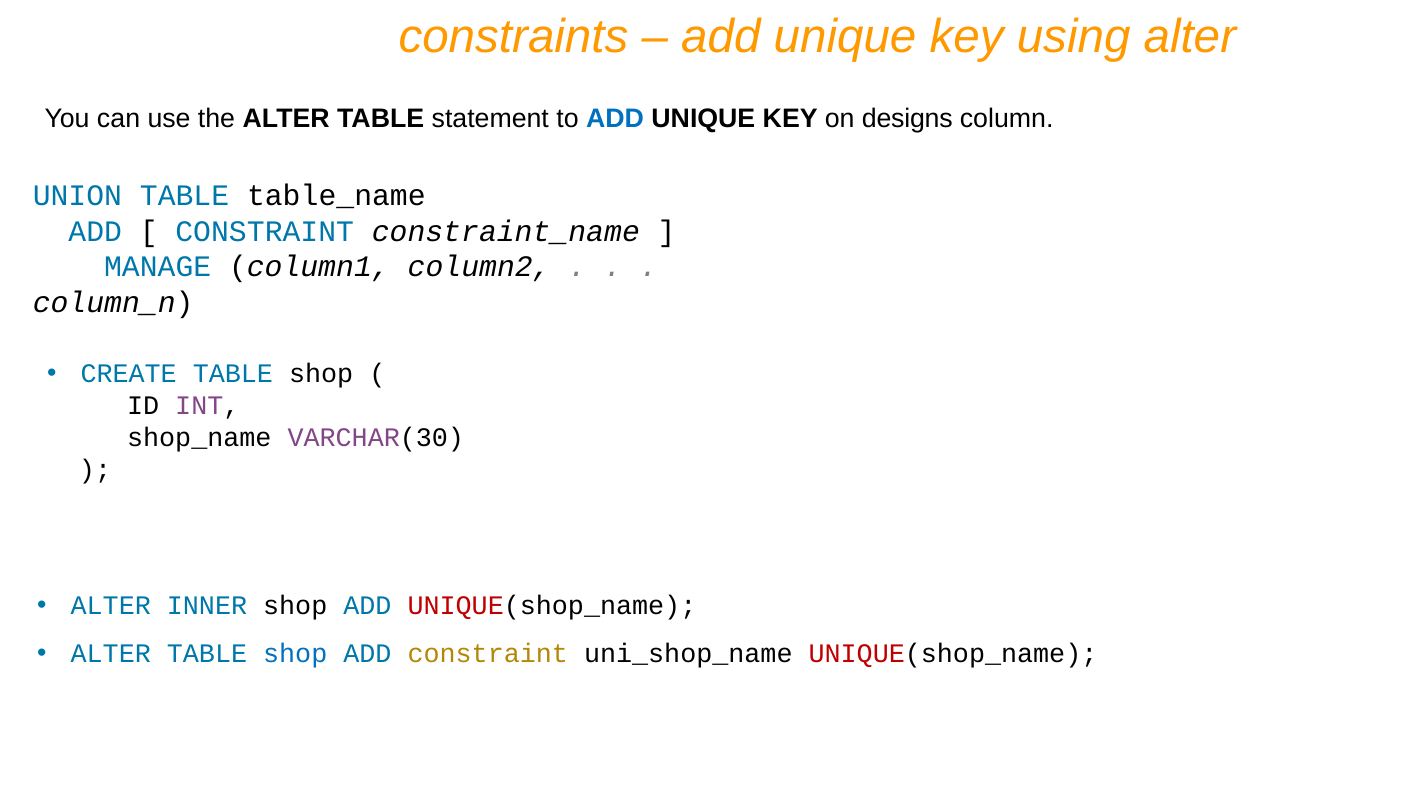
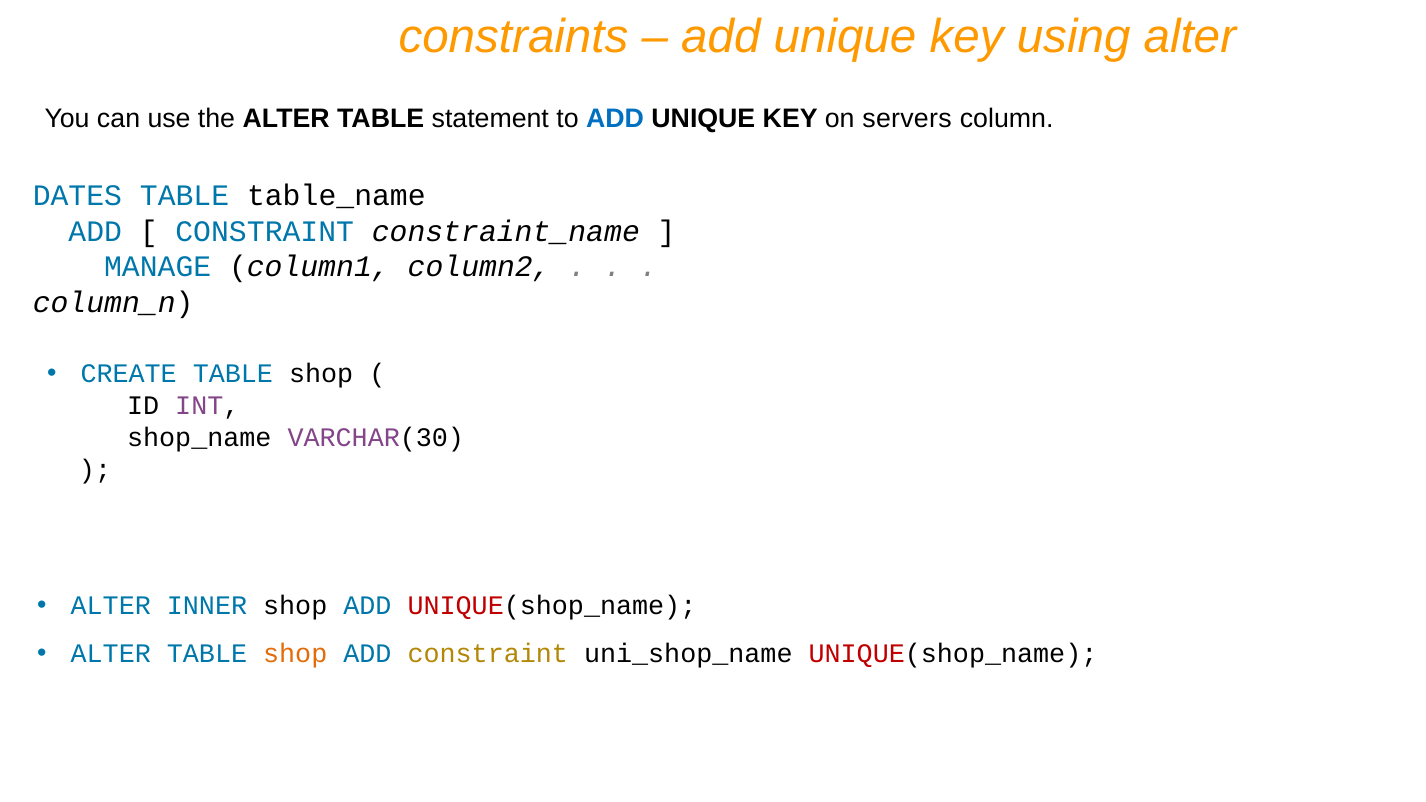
designs: designs -> servers
UNION: UNION -> DATES
shop at (295, 654) colour: blue -> orange
